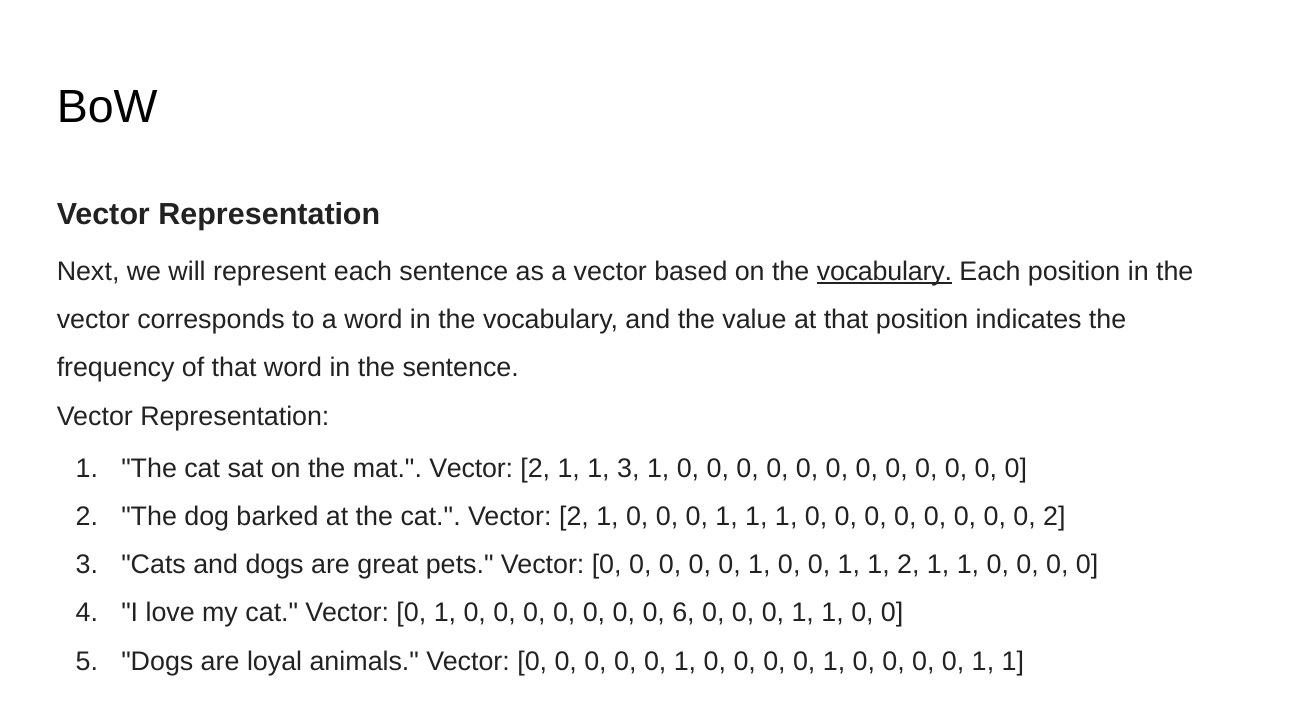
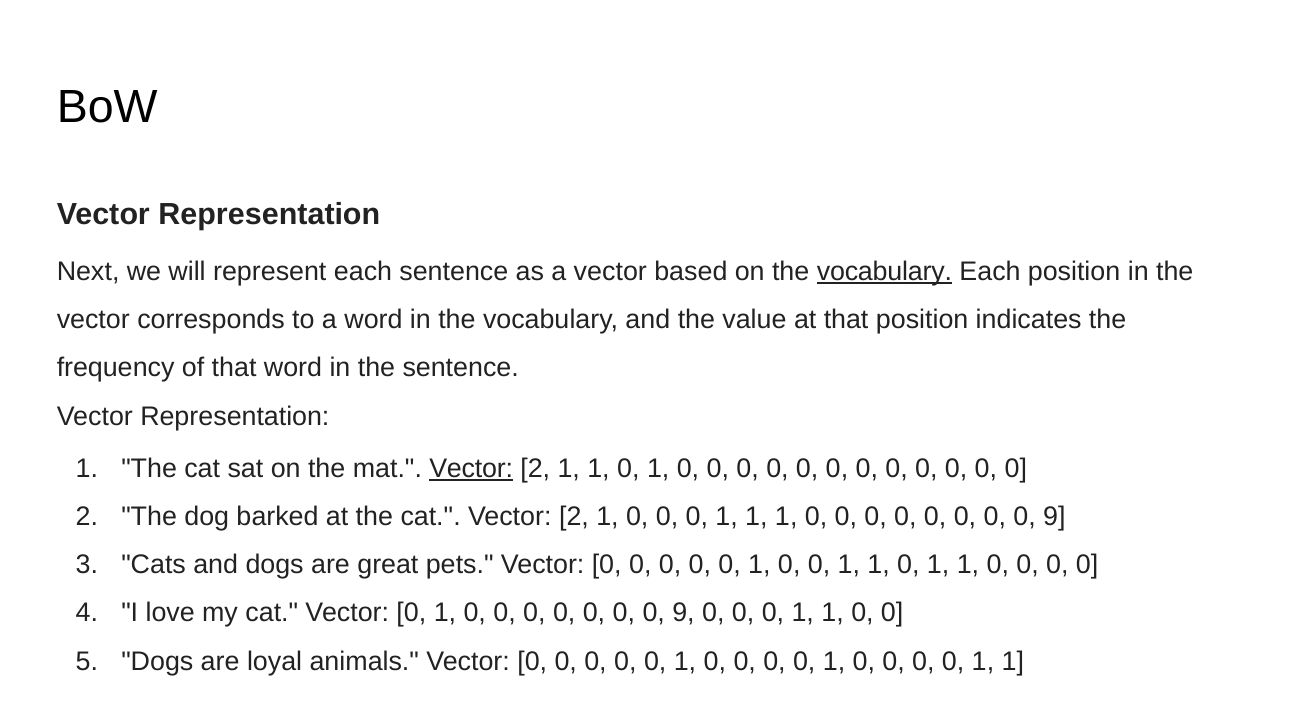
Vector at (471, 468) underline: none -> present
2 1 1 3: 3 -> 0
2 at (1054, 517): 2 -> 9
2 at (908, 565): 2 -> 0
6 at (684, 613): 6 -> 9
